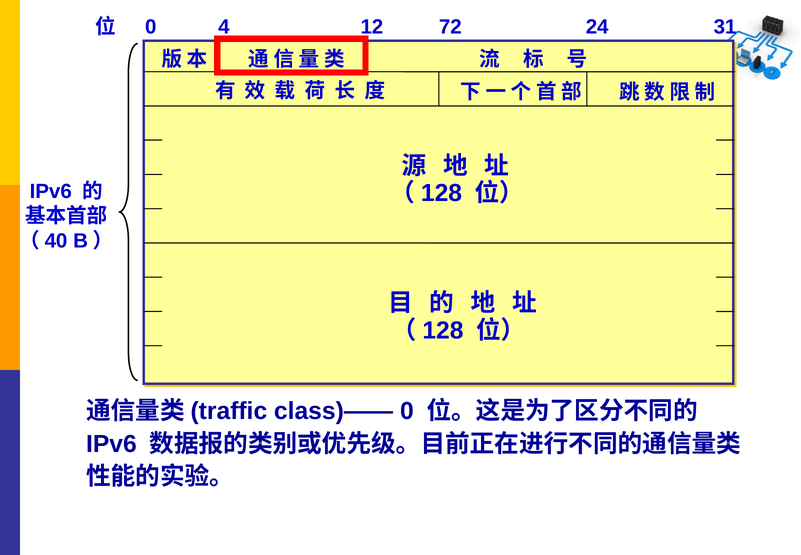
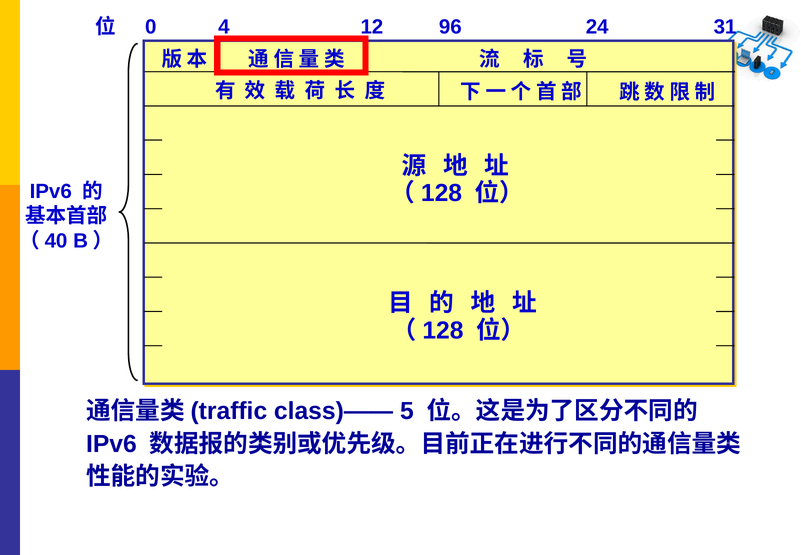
72: 72 -> 96
class)—— 0: 0 -> 5
